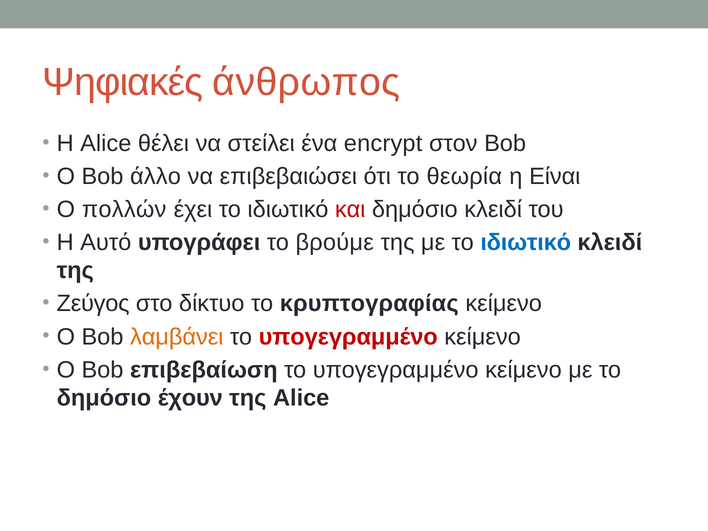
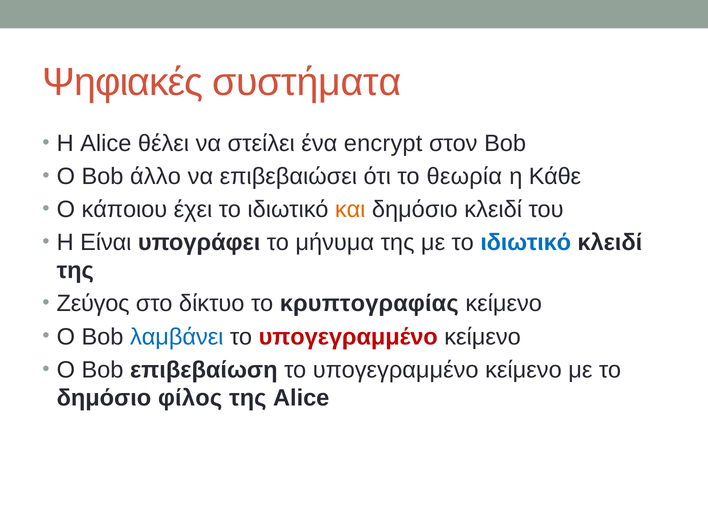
άνθρωπος: άνθρωπος -> συστήματα
Είναι: Είναι -> Κάθε
πολλών: πολλών -> κάποιου
και colour: red -> orange
Αυτό: Αυτό -> Είναι
βρούμε: βρούμε -> μήνυμα
λαμβάνει colour: orange -> blue
έχουν: έχουν -> φίλος
